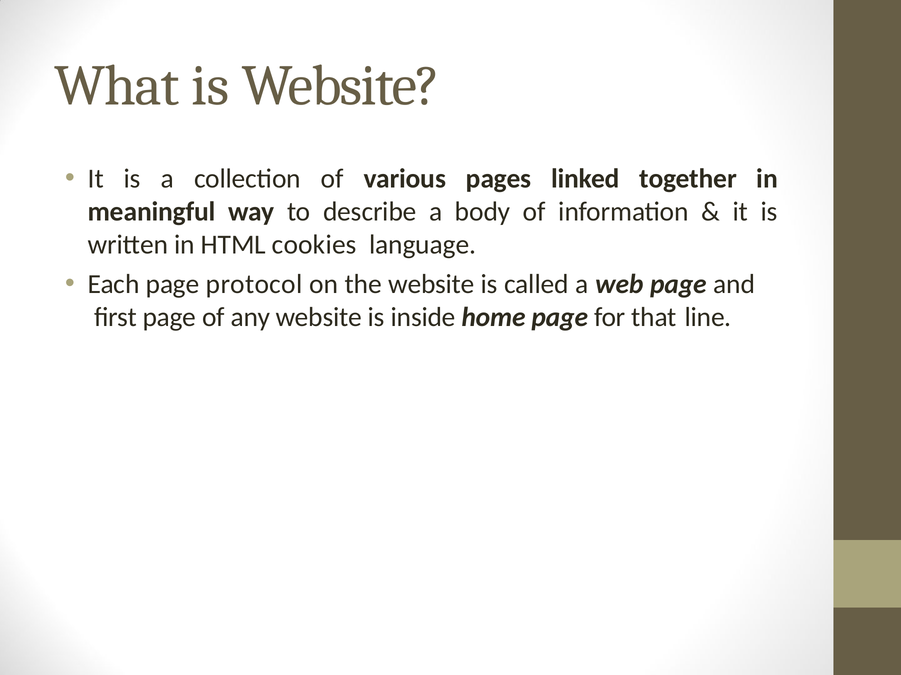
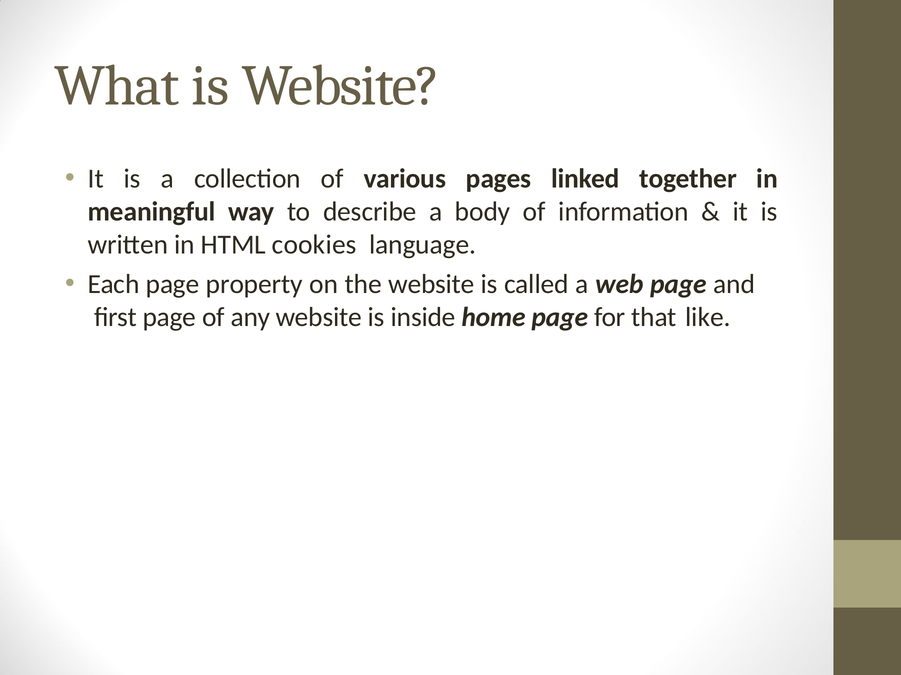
protocol: protocol -> property
line: line -> like
